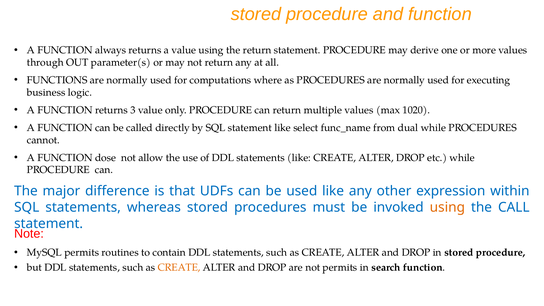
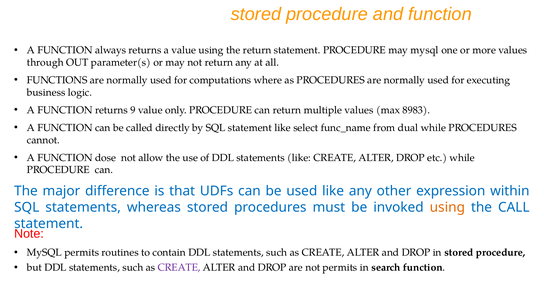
may derive: derive -> mysql
3: 3 -> 9
1020: 1020 -> 8983
CREATE at (179, 268) colour: orange -> purple
